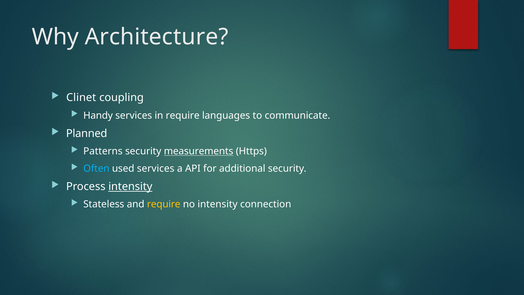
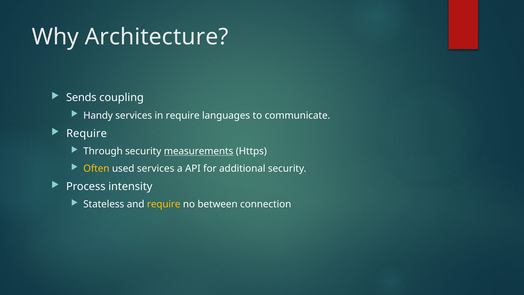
Clinet: Clinet -> Sends
Planned at (87, 133): Planned -> Require
Patterns: Patterns -> Through
Often colour: light blue -> yellow
intensity at (130, 186) underline: present -> none
no intensity: intensity -> between
